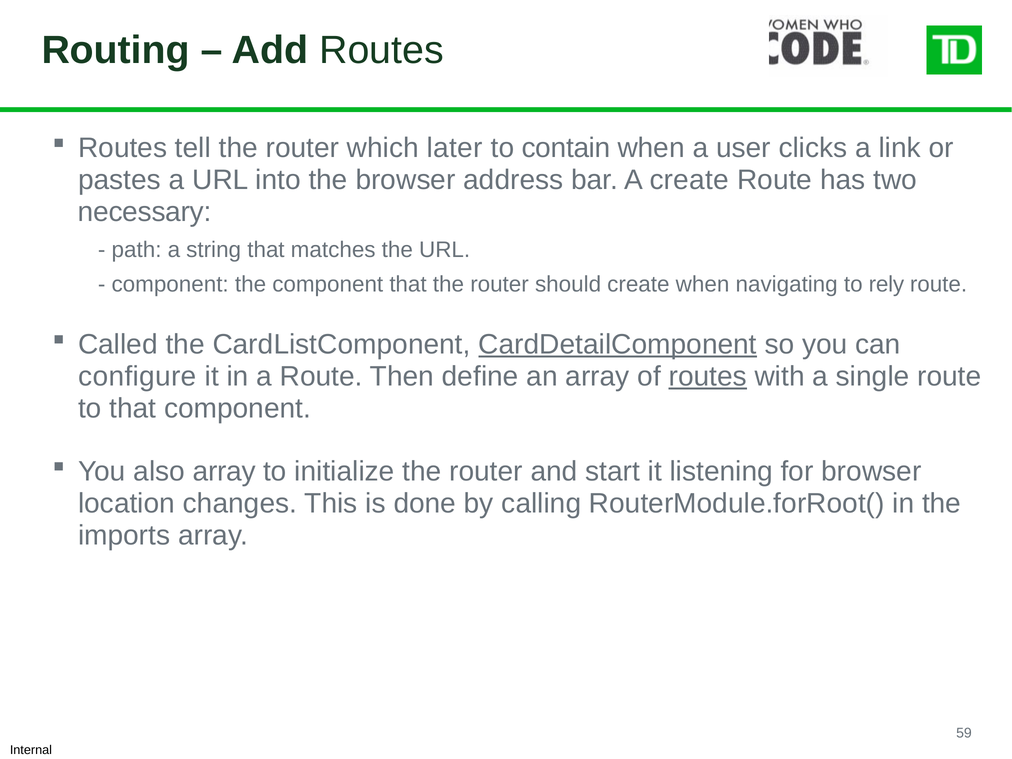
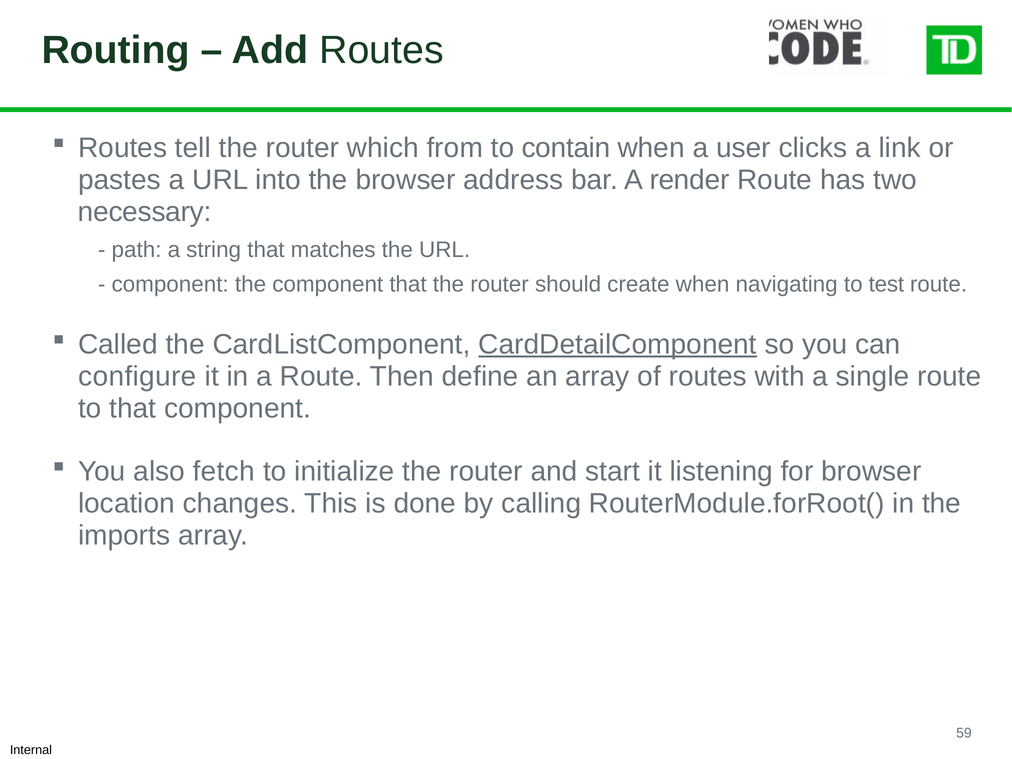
later: later -> from
A create: create -> render
rely: rely -> test
routes at (708, 376) underline: present -> none
also array: array -> fetch
